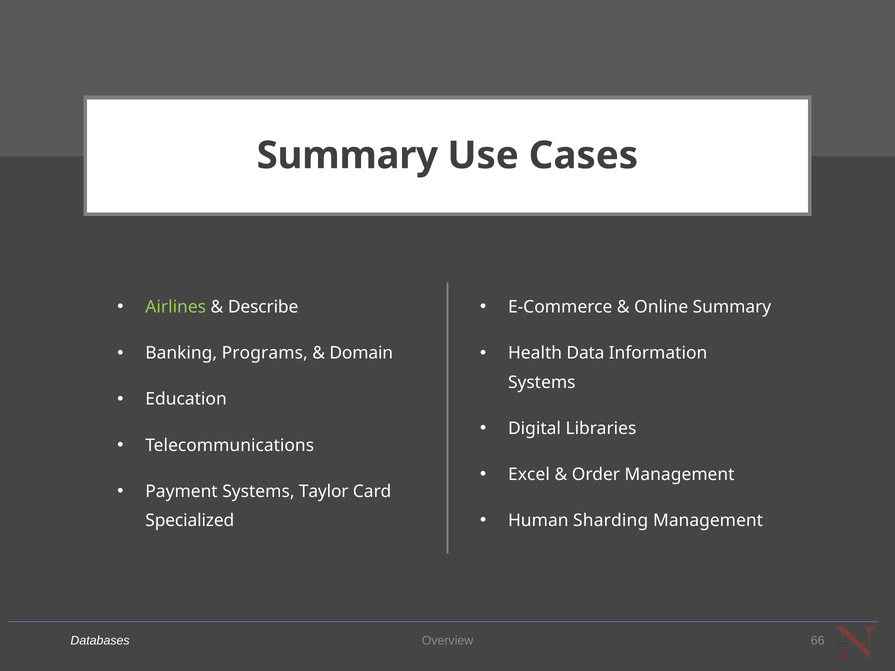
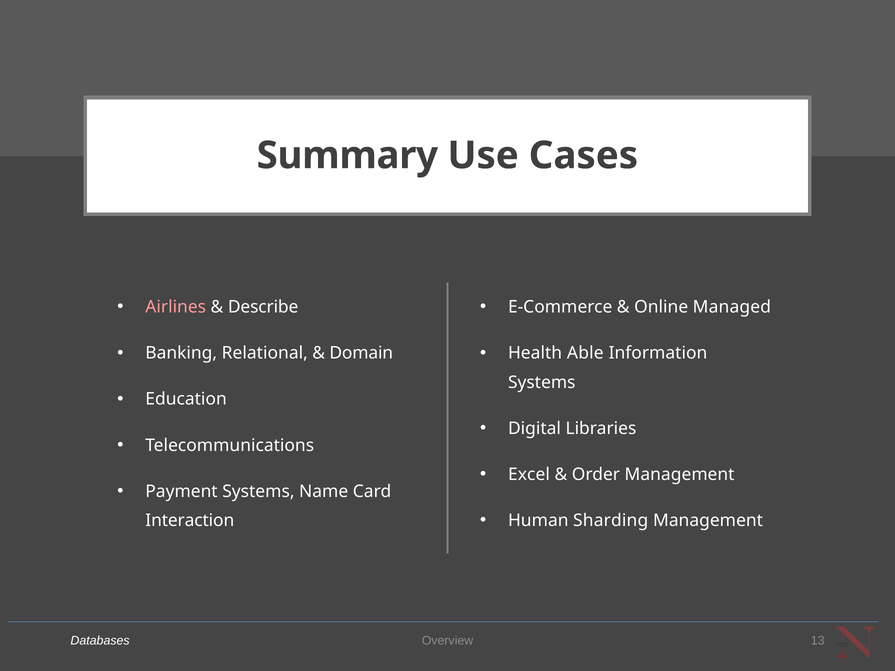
Airlines colour: light green -> pink
Online Summary: Summary -> Managed
Programs: Programs -> Relational
Data: Data -> Able
Taylor: Taylor -> Name
Specialized: Specialized -> Interaction
66: 66 -> 13
